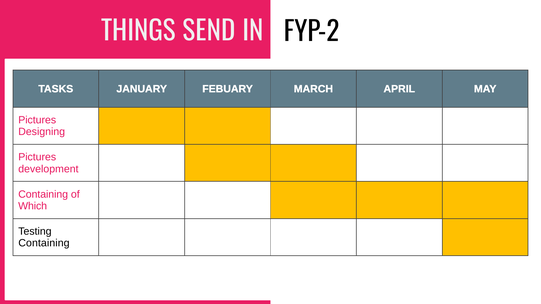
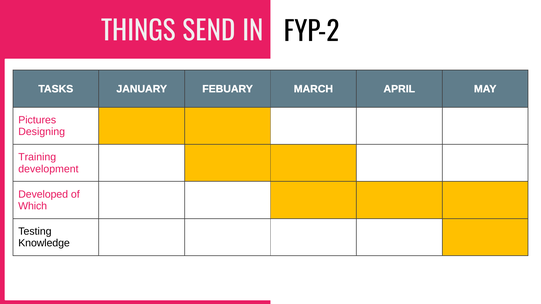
Pictures at (37, 157): Pictures -> Training
Containing at (43, 194): Containing -> Developed
Containing at (44, 243): Containing -> Knowledge
